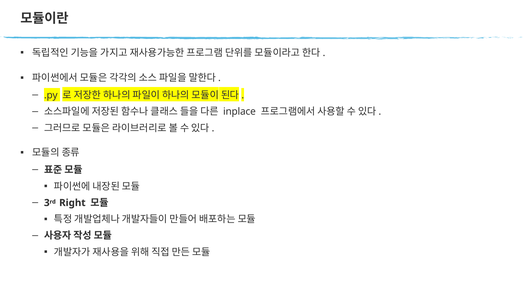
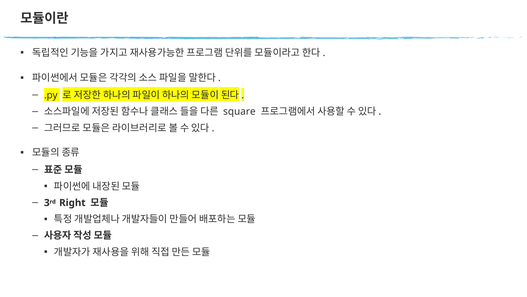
inplace: inplace -> square
